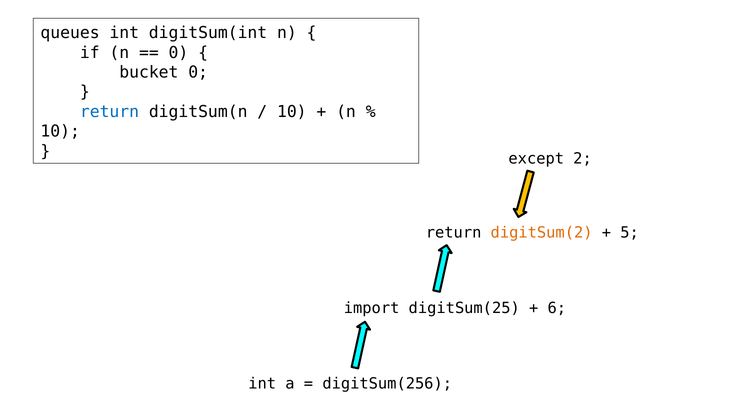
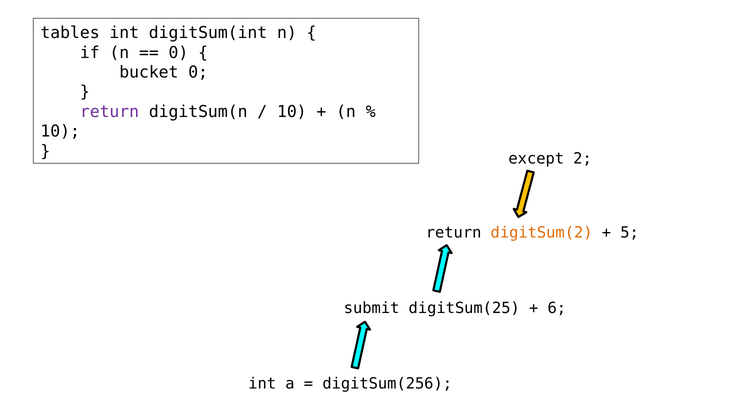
queues: queues -> tables
return at (109, 112) colour: blue -> purple
import: import -> submit
